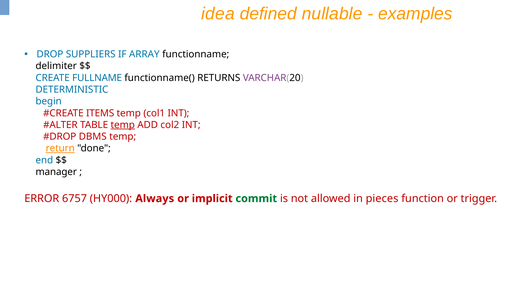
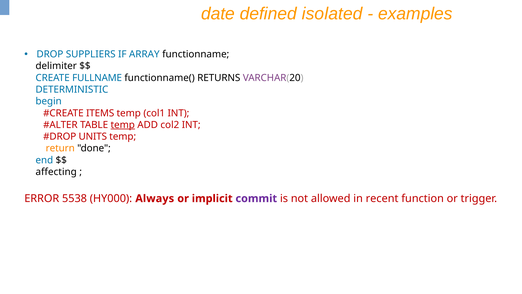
idea: idea -> date
nullable: nullable -> isolated
DBMS: DBMS -> UNITS
return underline: present -> none
manager: manager -> affecting
6757: 6757 -> 5538
commit colour: green -> purple
pieces: pieces -> recent
